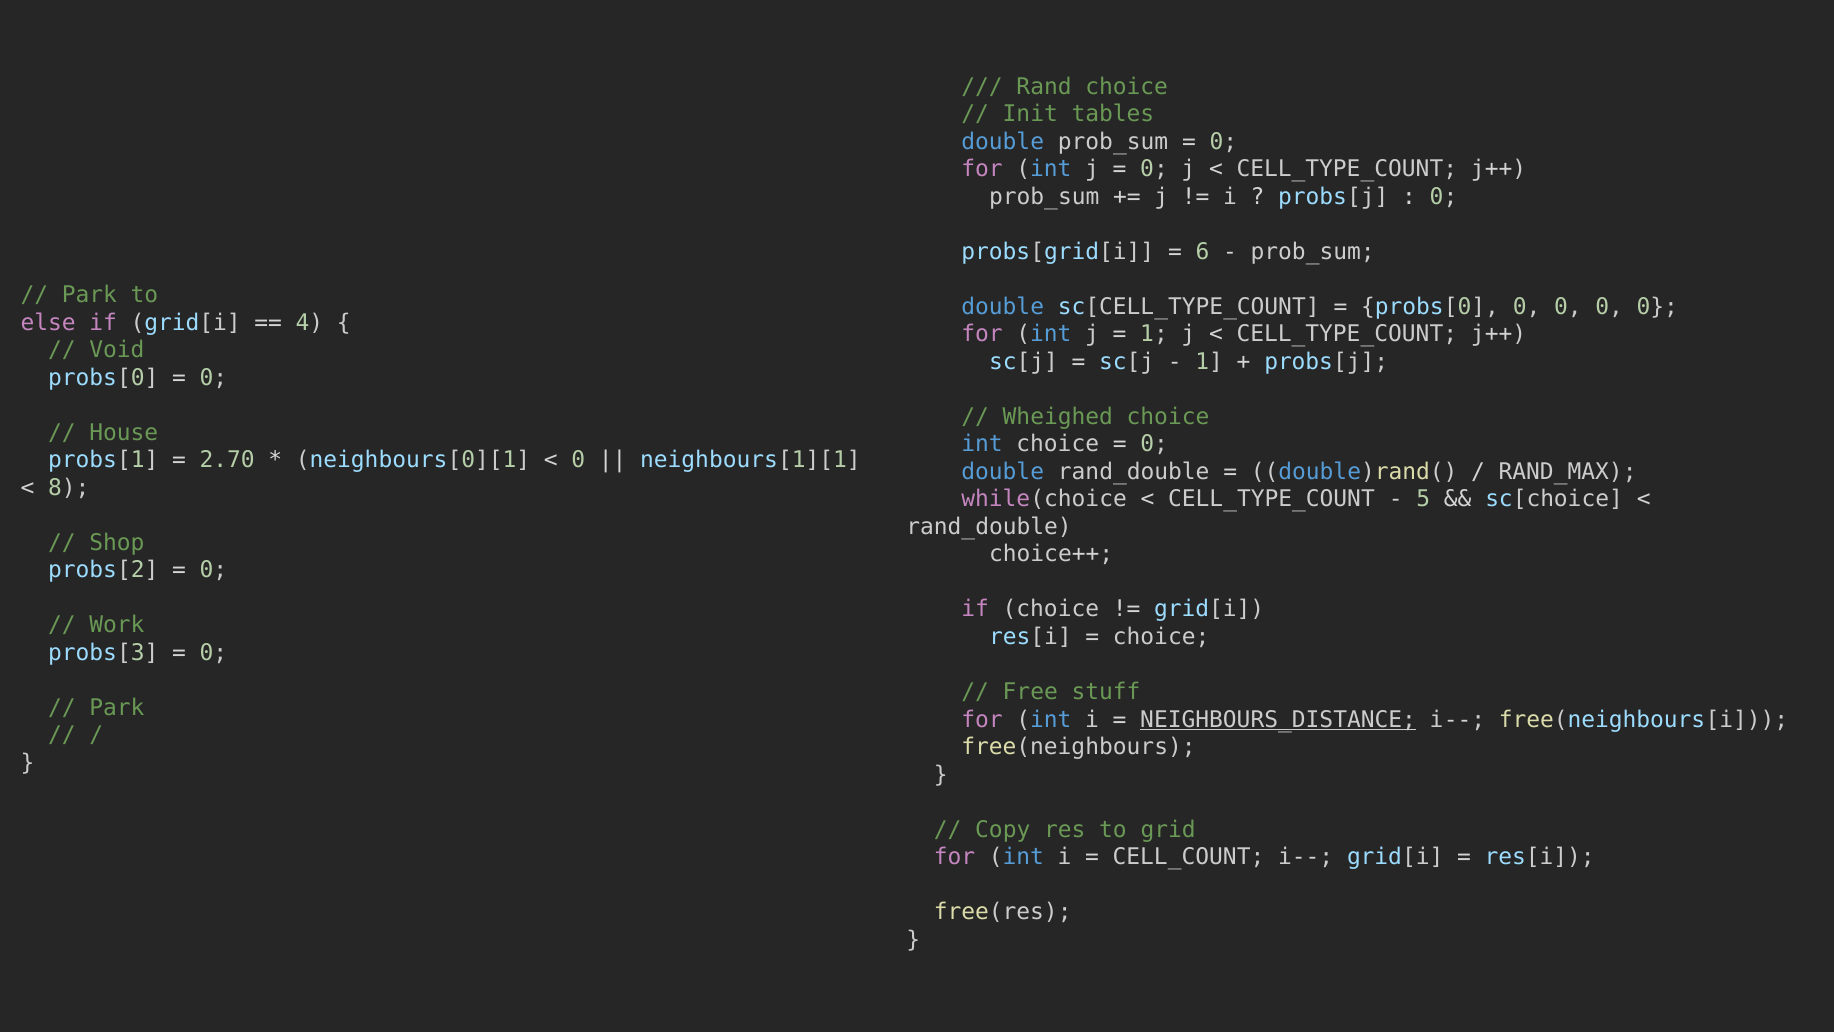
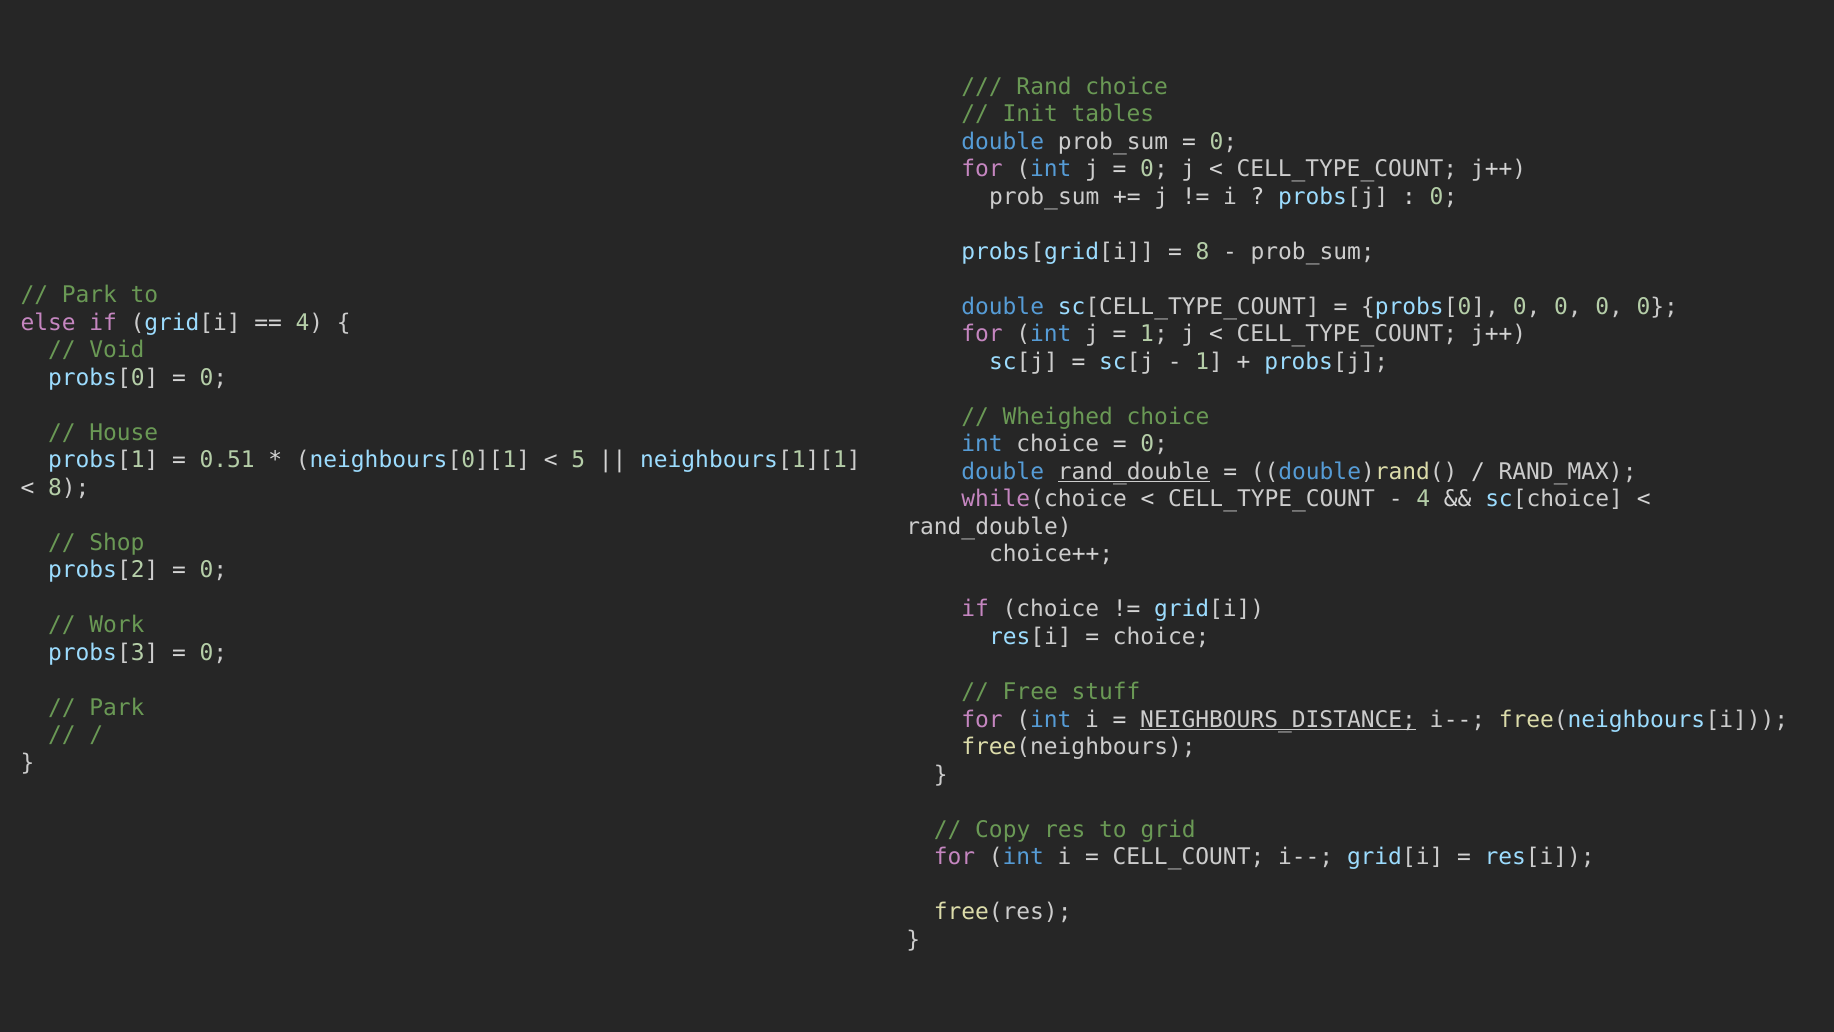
6 at (1203, 252): 6 -> 8
2.70: 2.70 -> 0.51
0 at (578, 460): 0 -> 5
rand_double at (1134, 472) underline: none -> present
5 at (1423, 499): 5 -> 4
